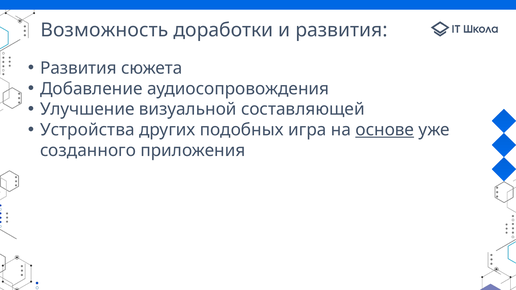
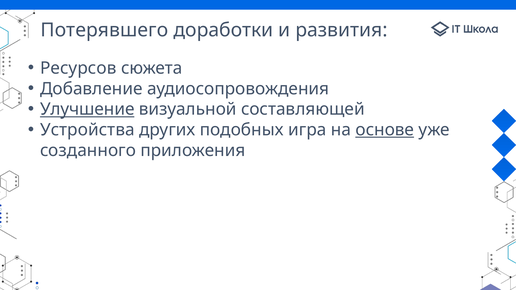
Возможность: Возможность -> Потерявшего
Развития at (78, 68): Развития -> Ресурсов
Улучшение underline: none -> present
